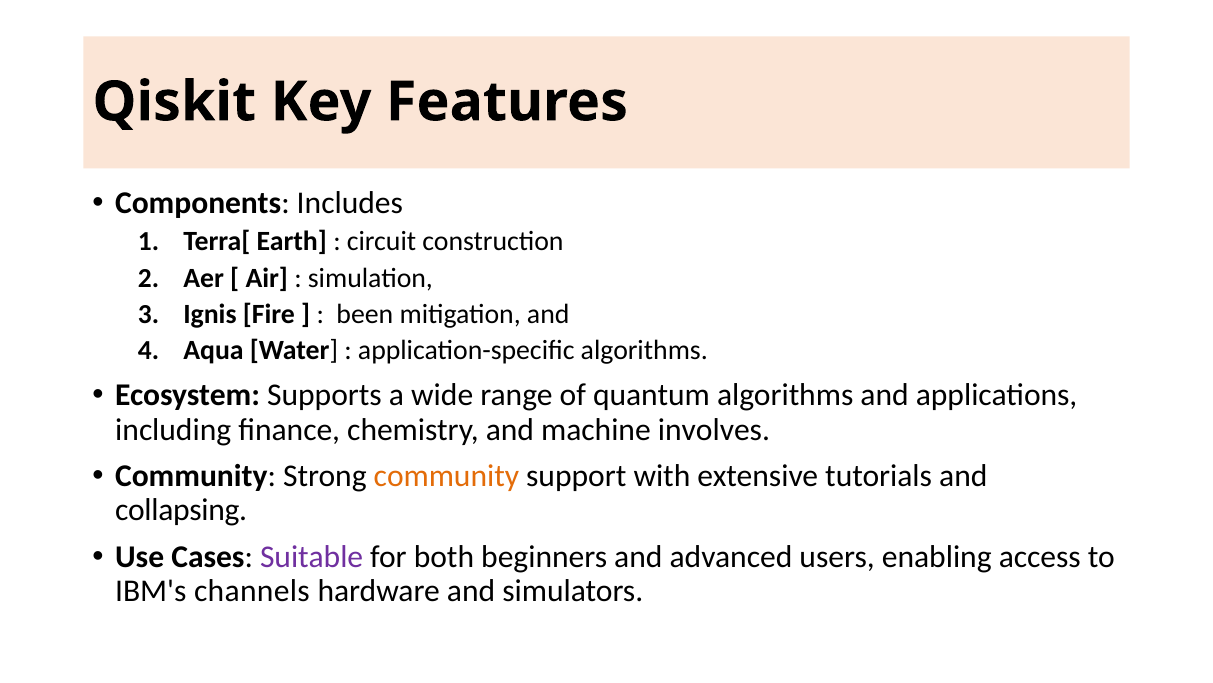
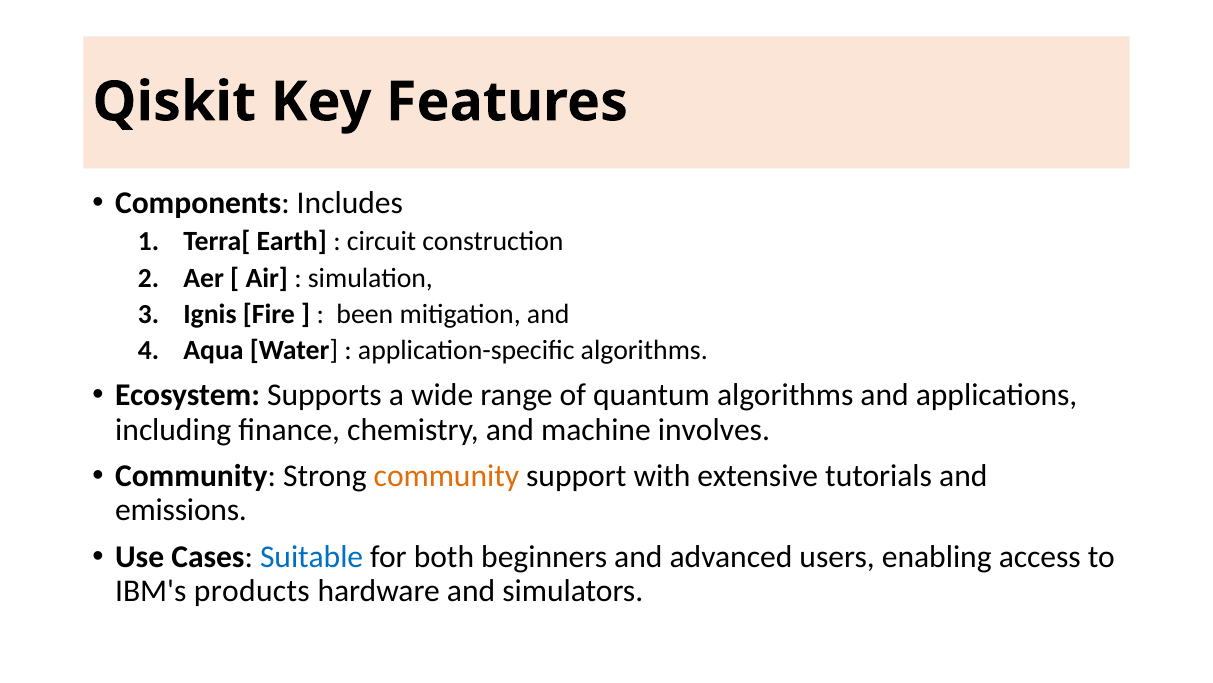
collapsing: collapsing -> emissions
Suitable colour: purple -> blue
channels: channels -> products
